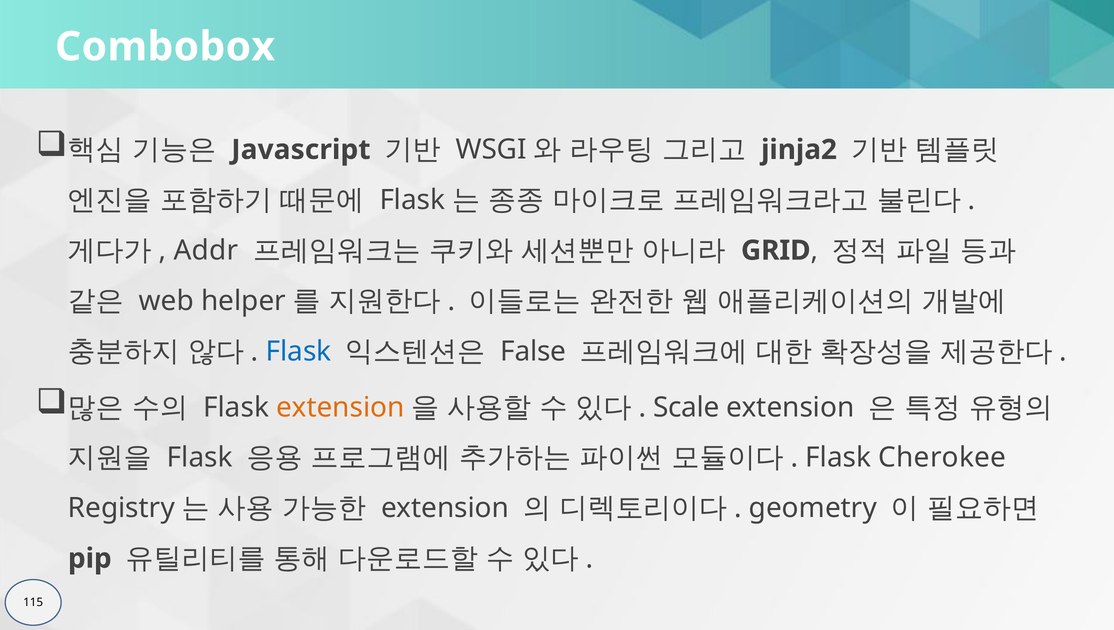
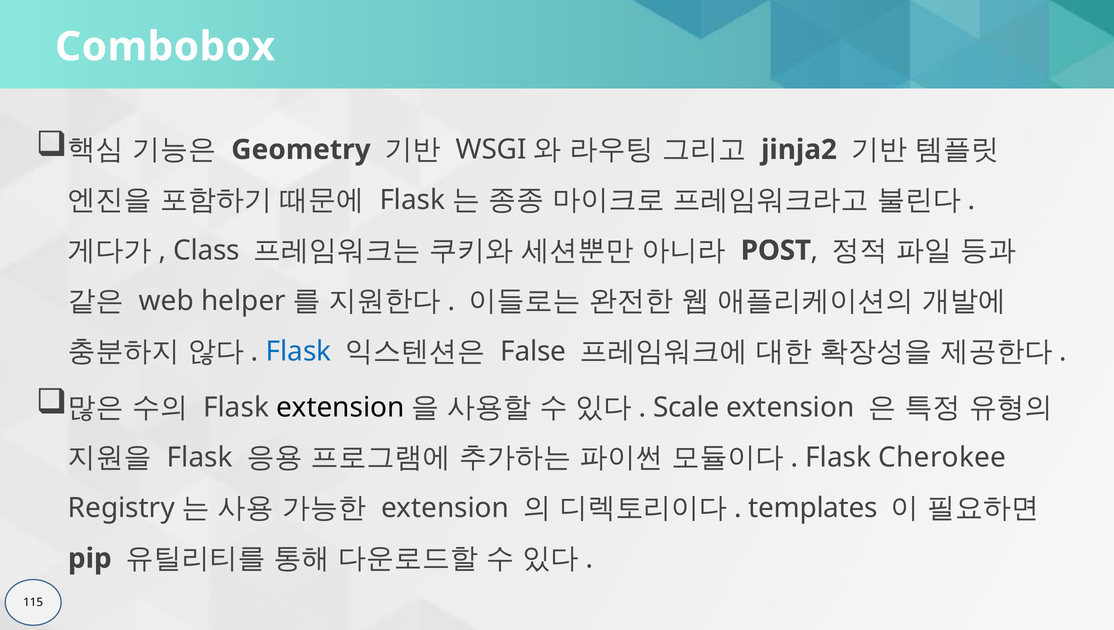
Javascript: Javascript -> Geometry
Addr: Addr -> Class
GRID: GRID -> POST
extension at (340, 407) colour: orange -> black
geometry: geometry -> templates
